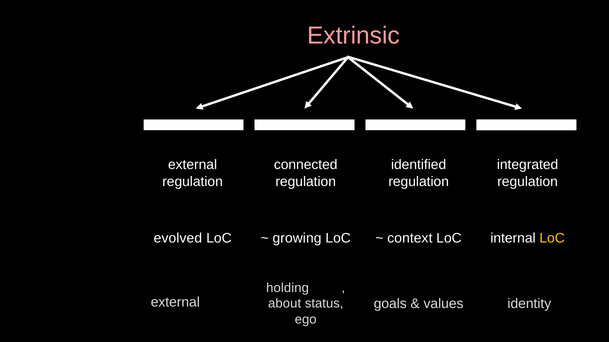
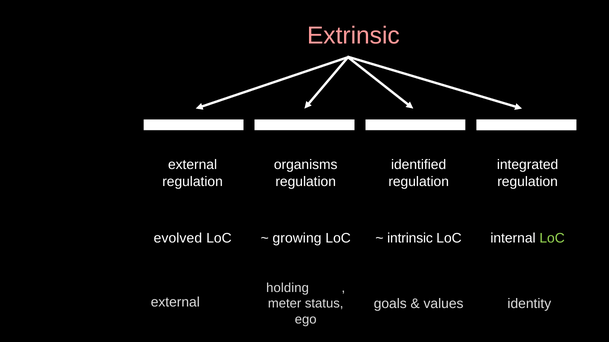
connected: connected -> organisms
context: context -> intrinsic
LoC at (552, 239) colour: yellow -> light green
about: about -> meter
